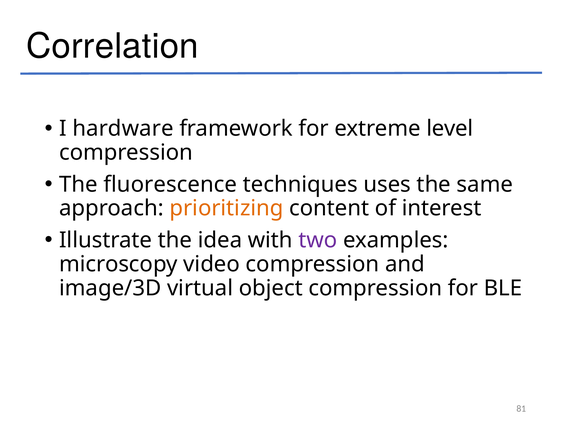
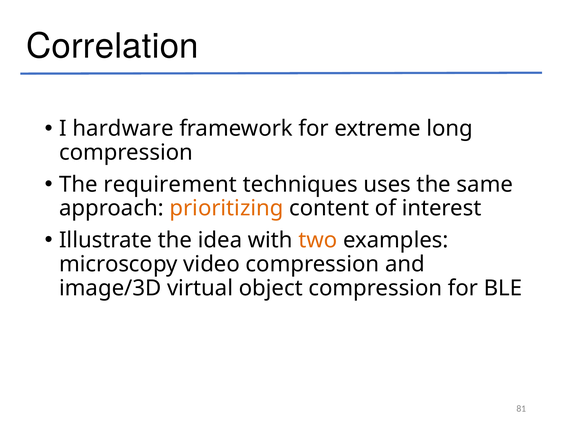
level: level -> long
fluorescence: fluorescence -> requirement
two colour: purple -> orange
